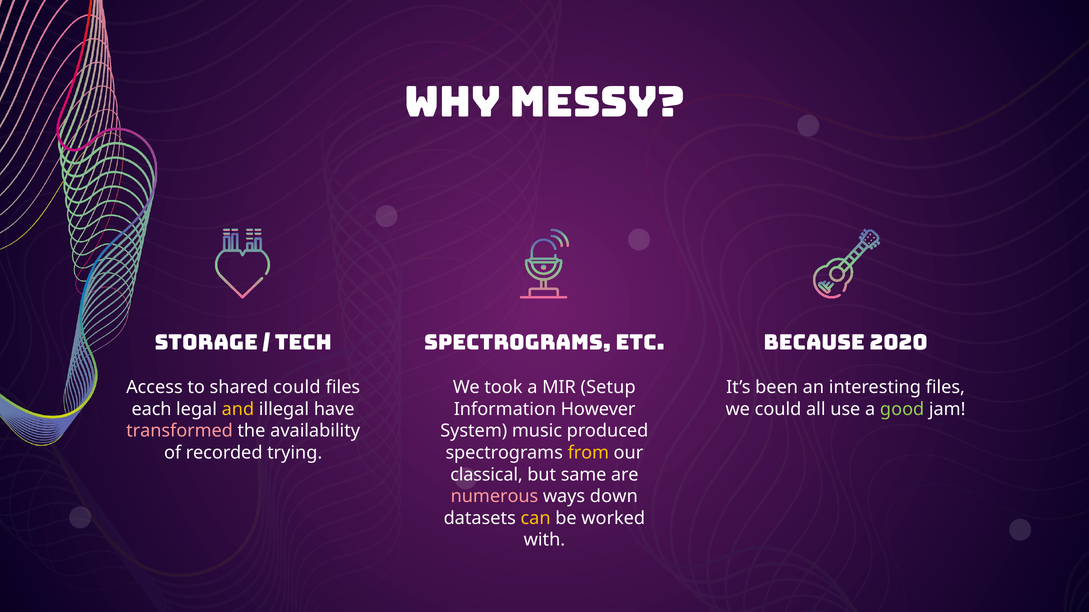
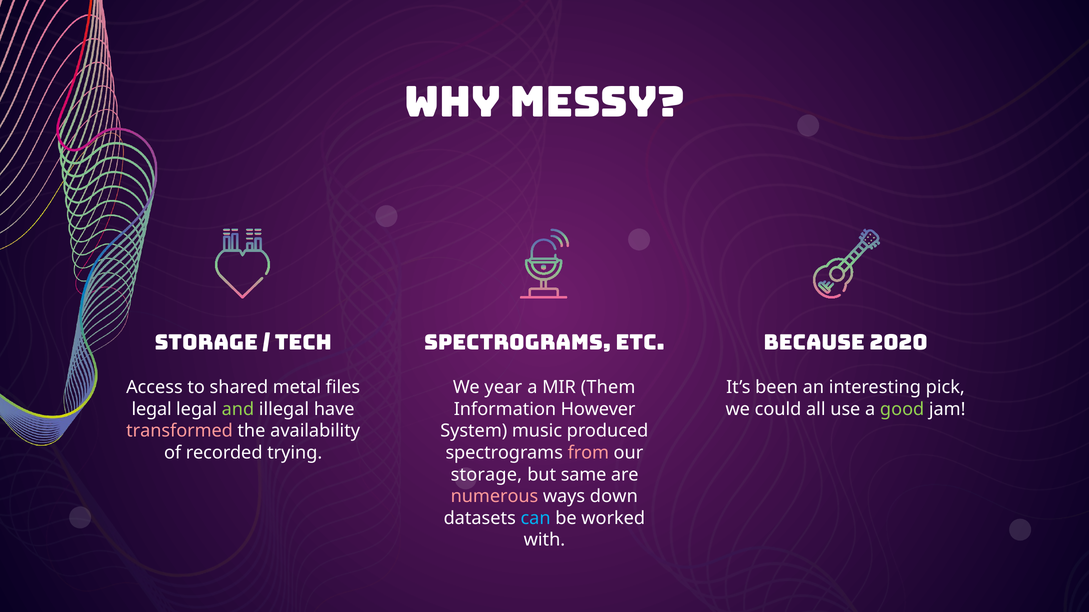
shared could: could -> metal
took: took -> year
Setup: Setup -> Them
interesting files: files -> pick
each at (152, 410): each -> legal
and colour: yellow -> light green
from colour: yellow -> pink
classical at (487, 475): classical -> storage
can colour: yellow -> light blue
